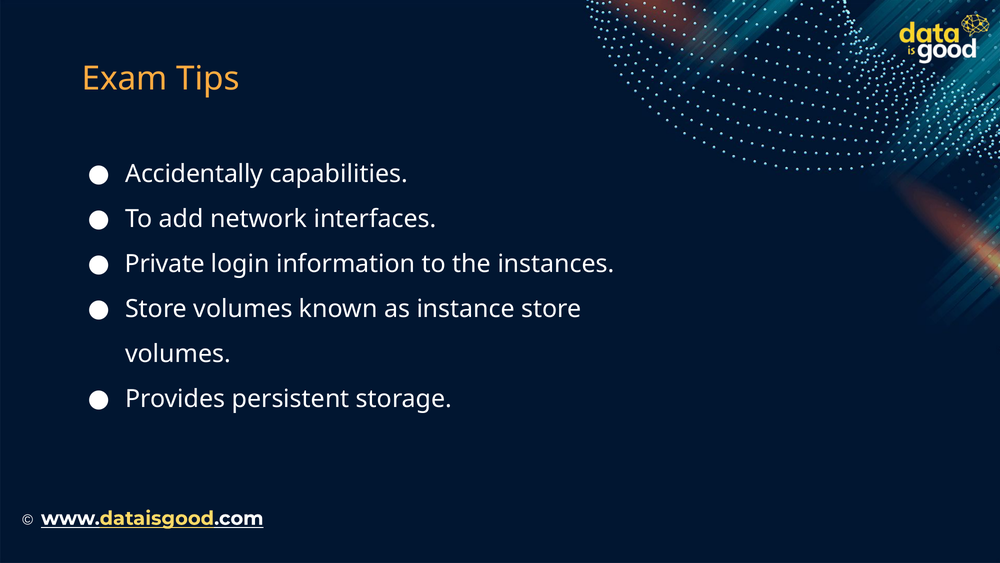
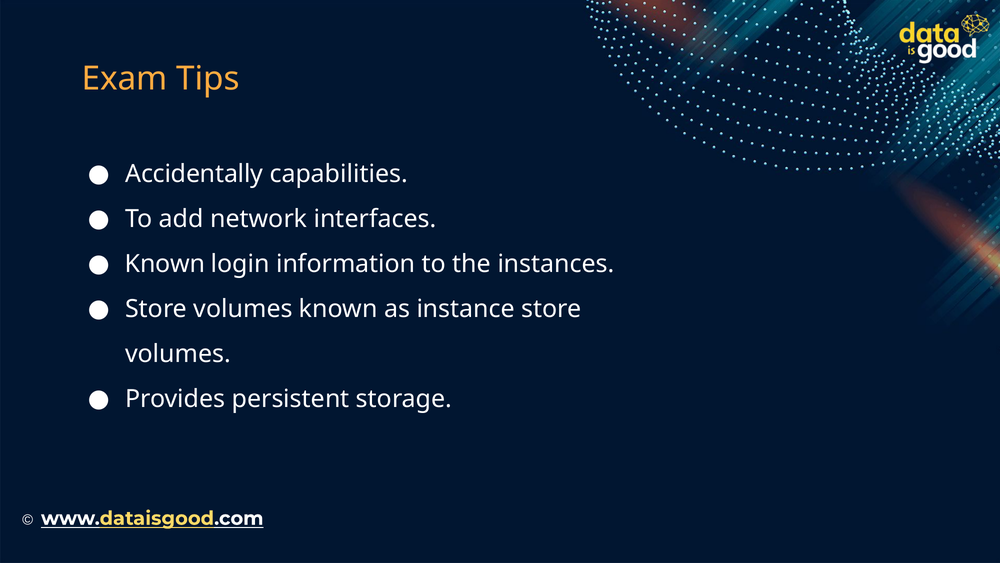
Private at (165, 264): Private -> Known
